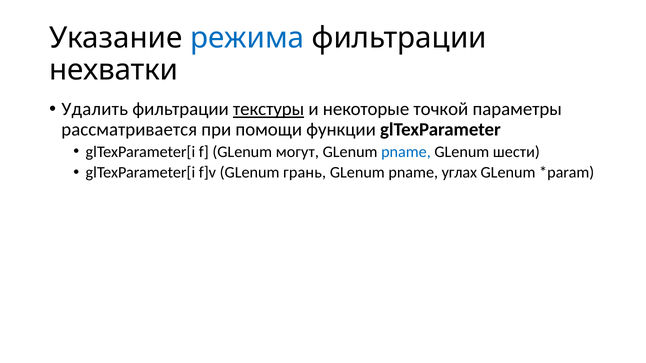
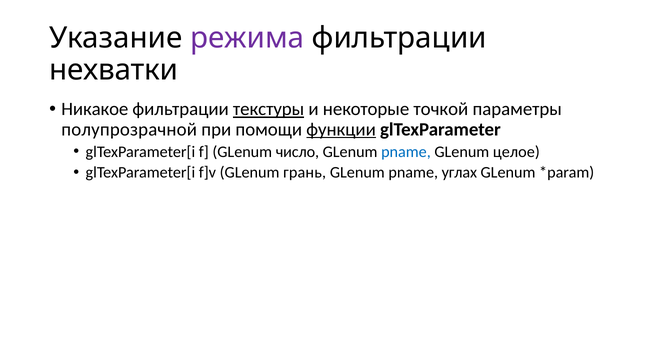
режима colour: blue -> purple
Удалить: Удалить -> Никакое
рассматривается: рассматривается -> полупрозрачной
функции underline: none -> present
могут: могут -> число
шести: шести -> целое
